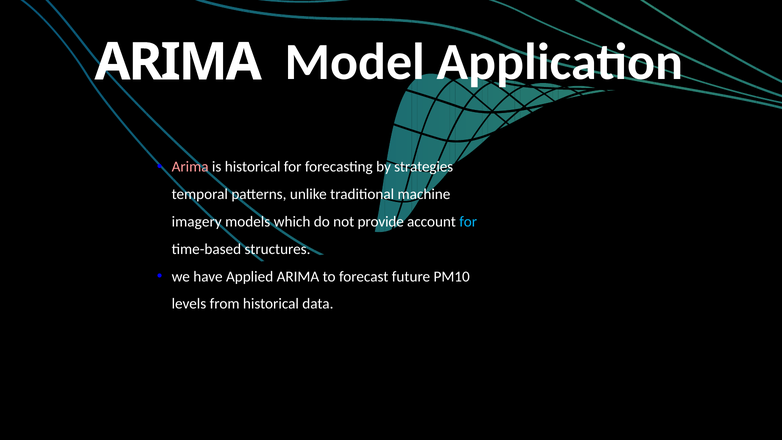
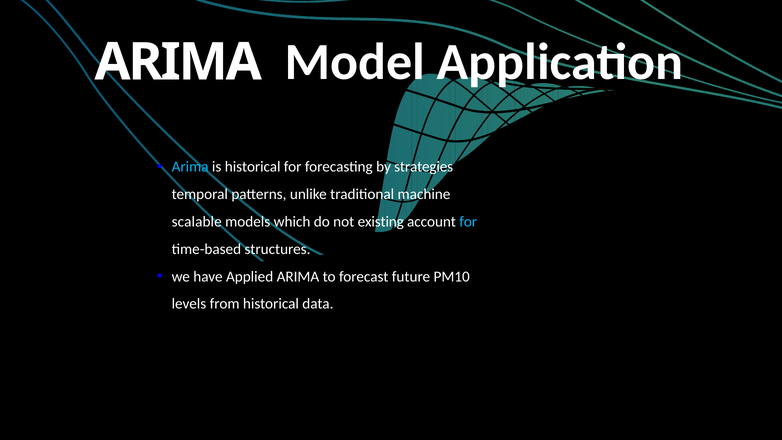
Arima at (190, 167) colour: pink -> light blue
imagery: imagery -> scalable
provide: provide -> existing
